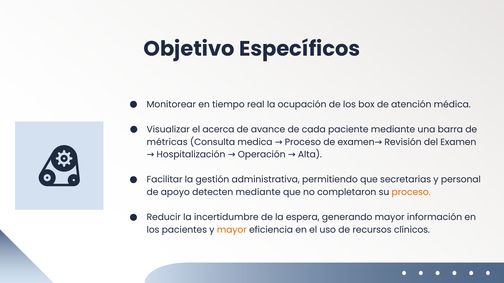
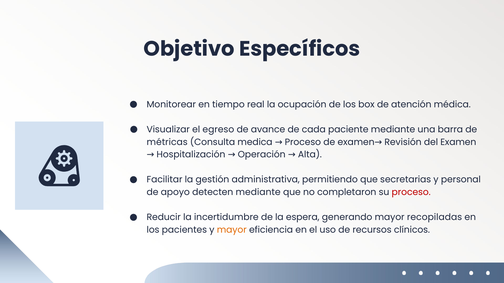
acerca: acerca -> egreso
proceso at (411, 193) colour: orange -> red
información: información -> recopiladas
